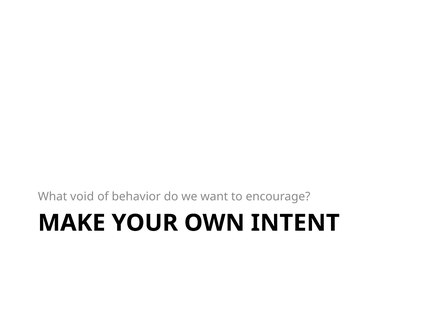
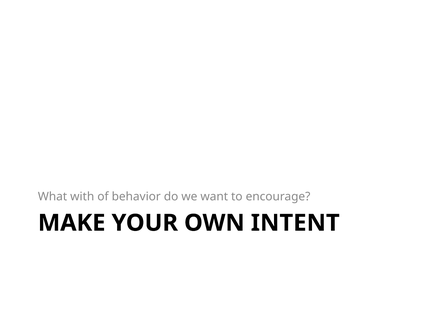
void: void -> with
